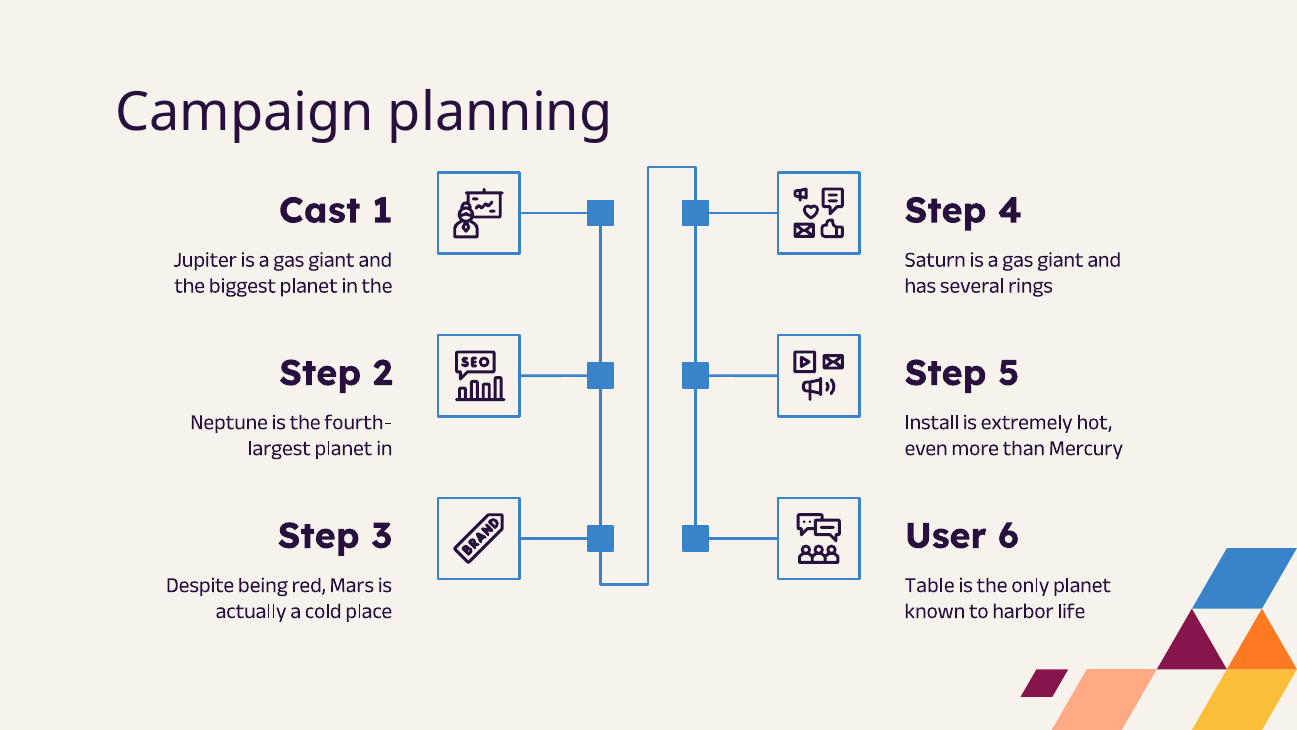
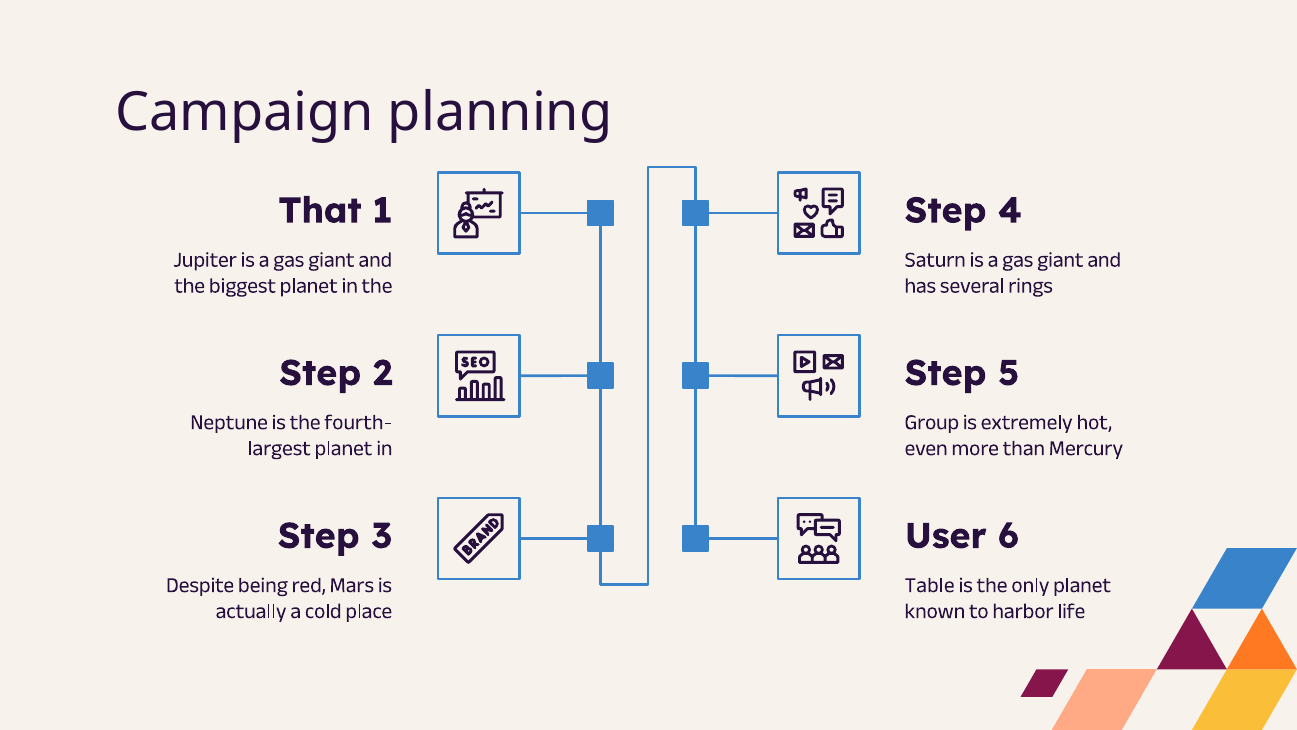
Cast: Cast -> That
Install: Install -> Group
